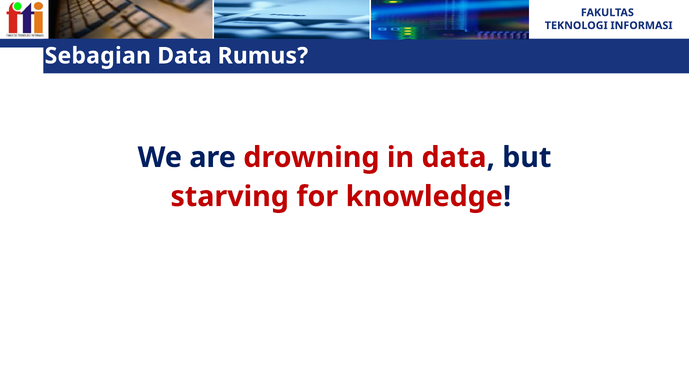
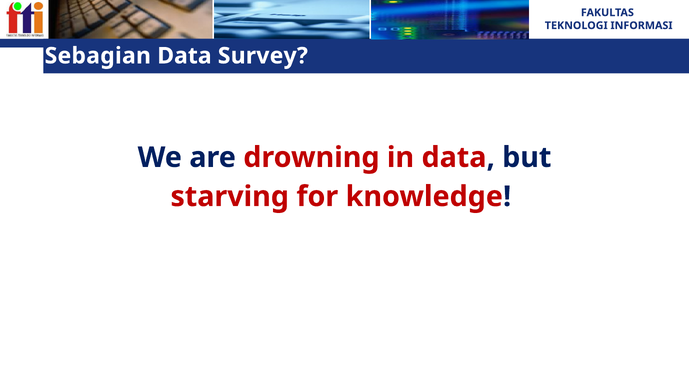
Rumus: Rumus -> Survey
